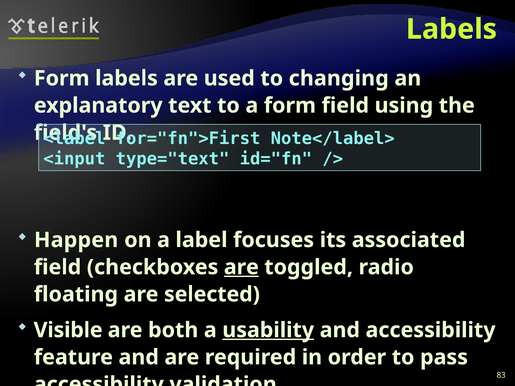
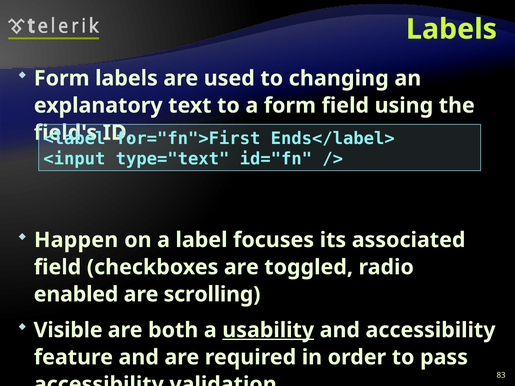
Note</label>: Note</label> -> Ends</label>
are at (241, 267) underline: present -> none
floating: floating -> enabled
selected: selected -> scrolling
